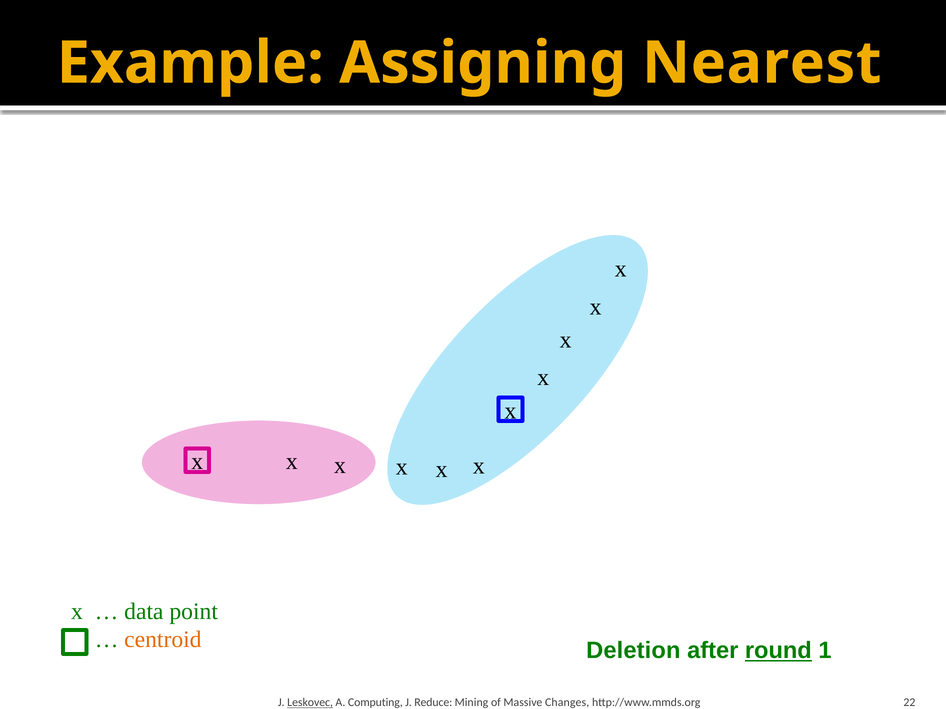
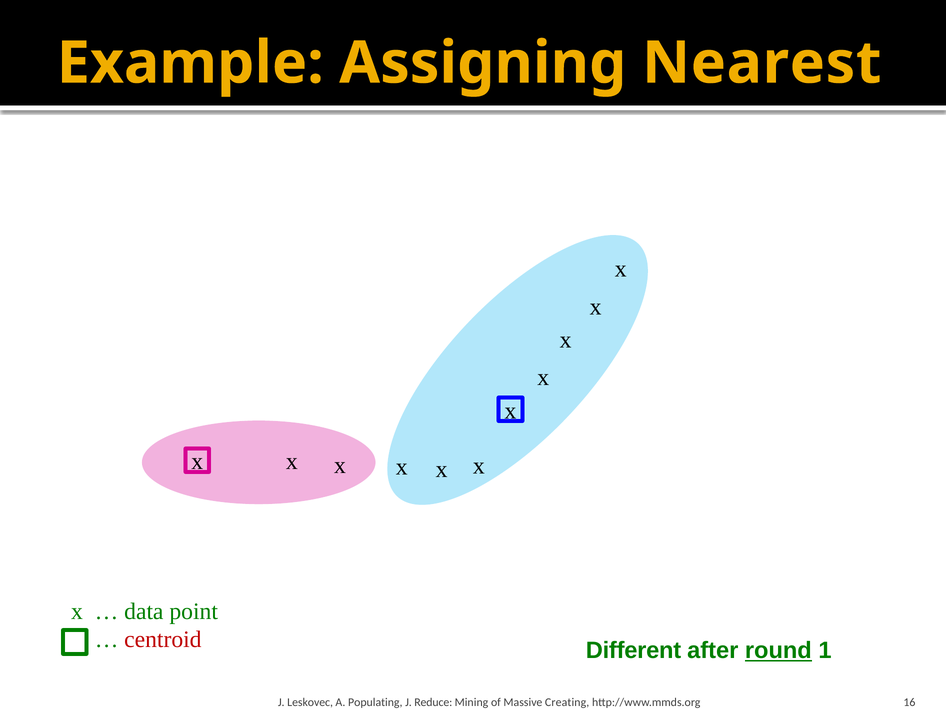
centroid colour: orange -> red
Deletion: Deletion -> Different
Leskovec underline: present -> none
Computing: Computing -> Populating
Changes: Changes -> Creating
22: 22 -> 16
